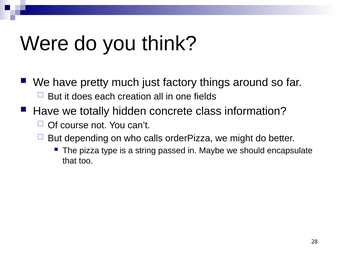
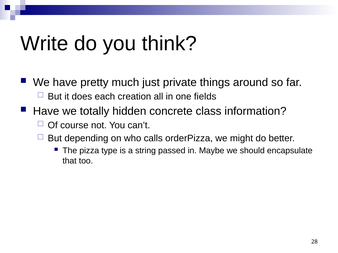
Were: Were -> Write
factory: factory -> private
